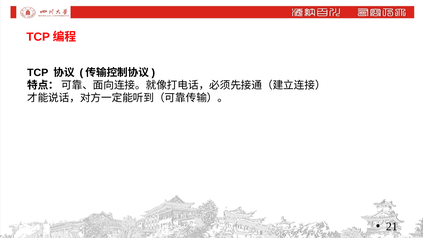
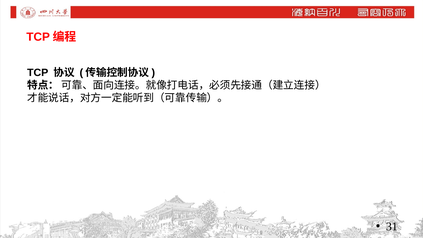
21: 21 -> 31
